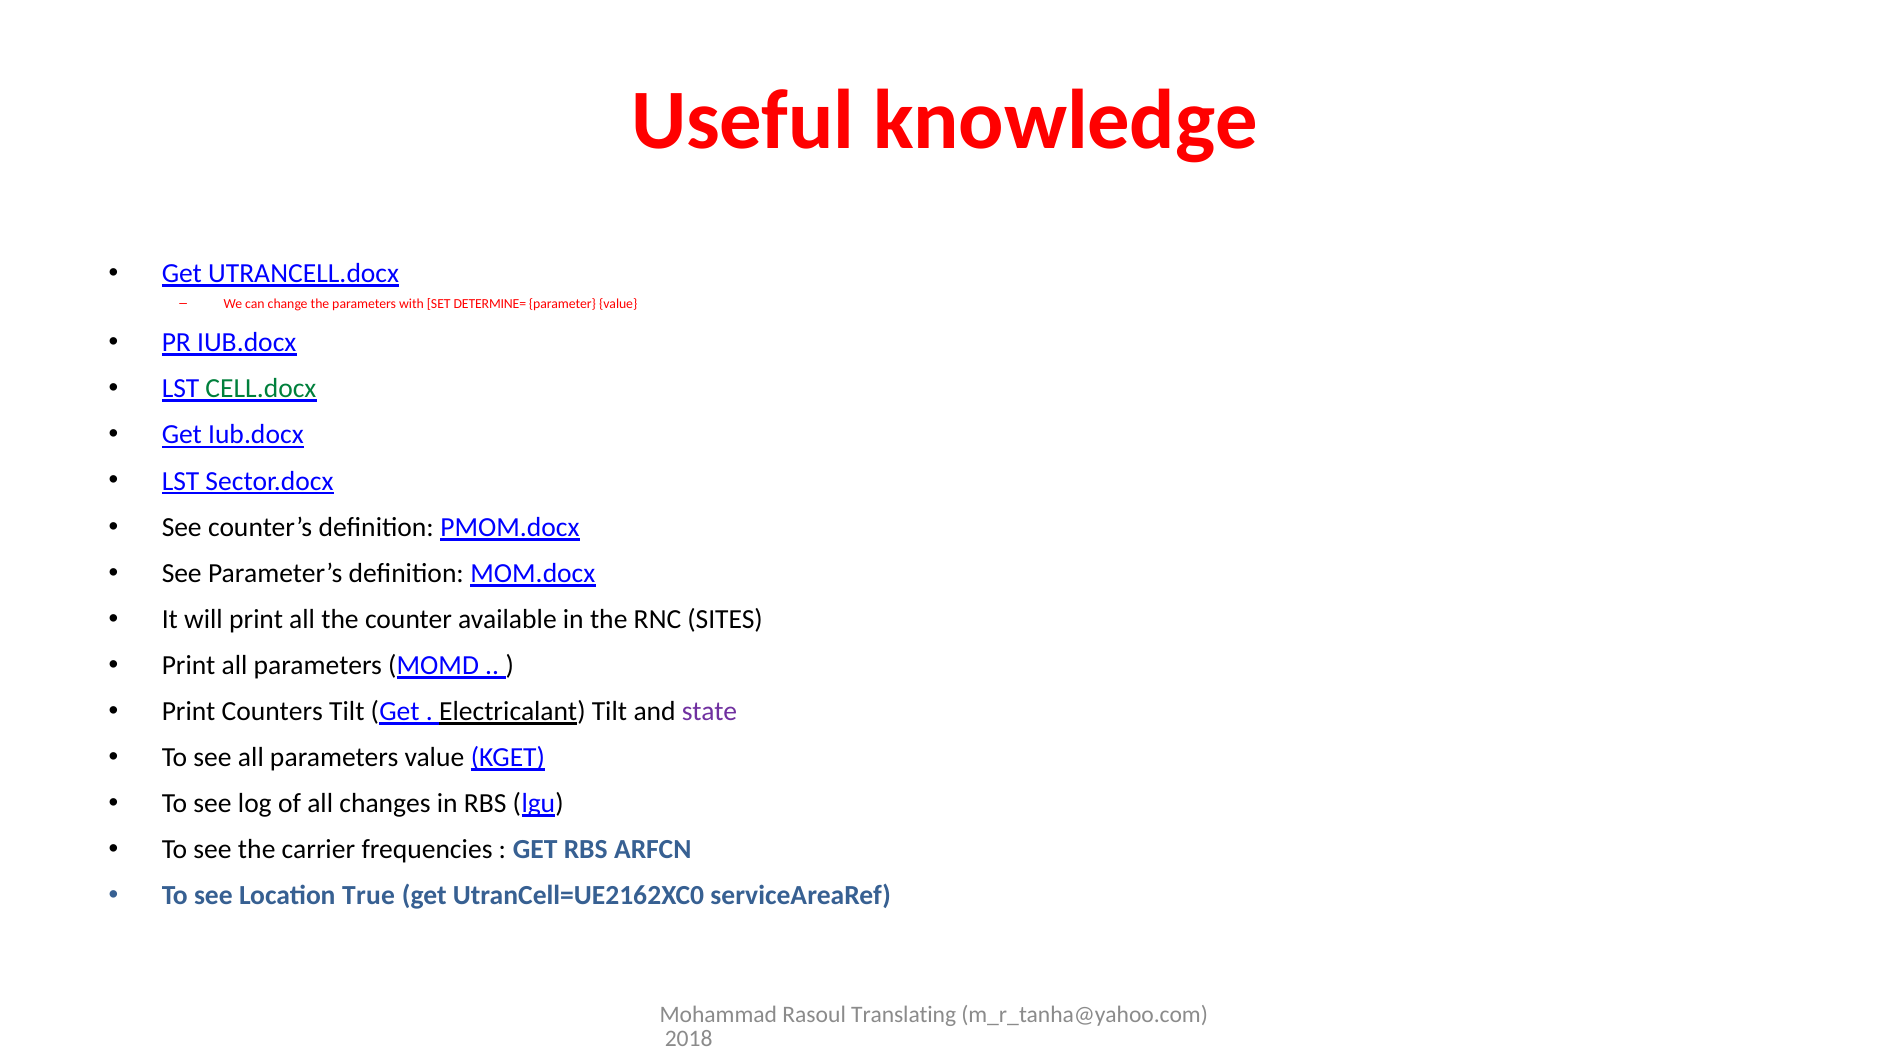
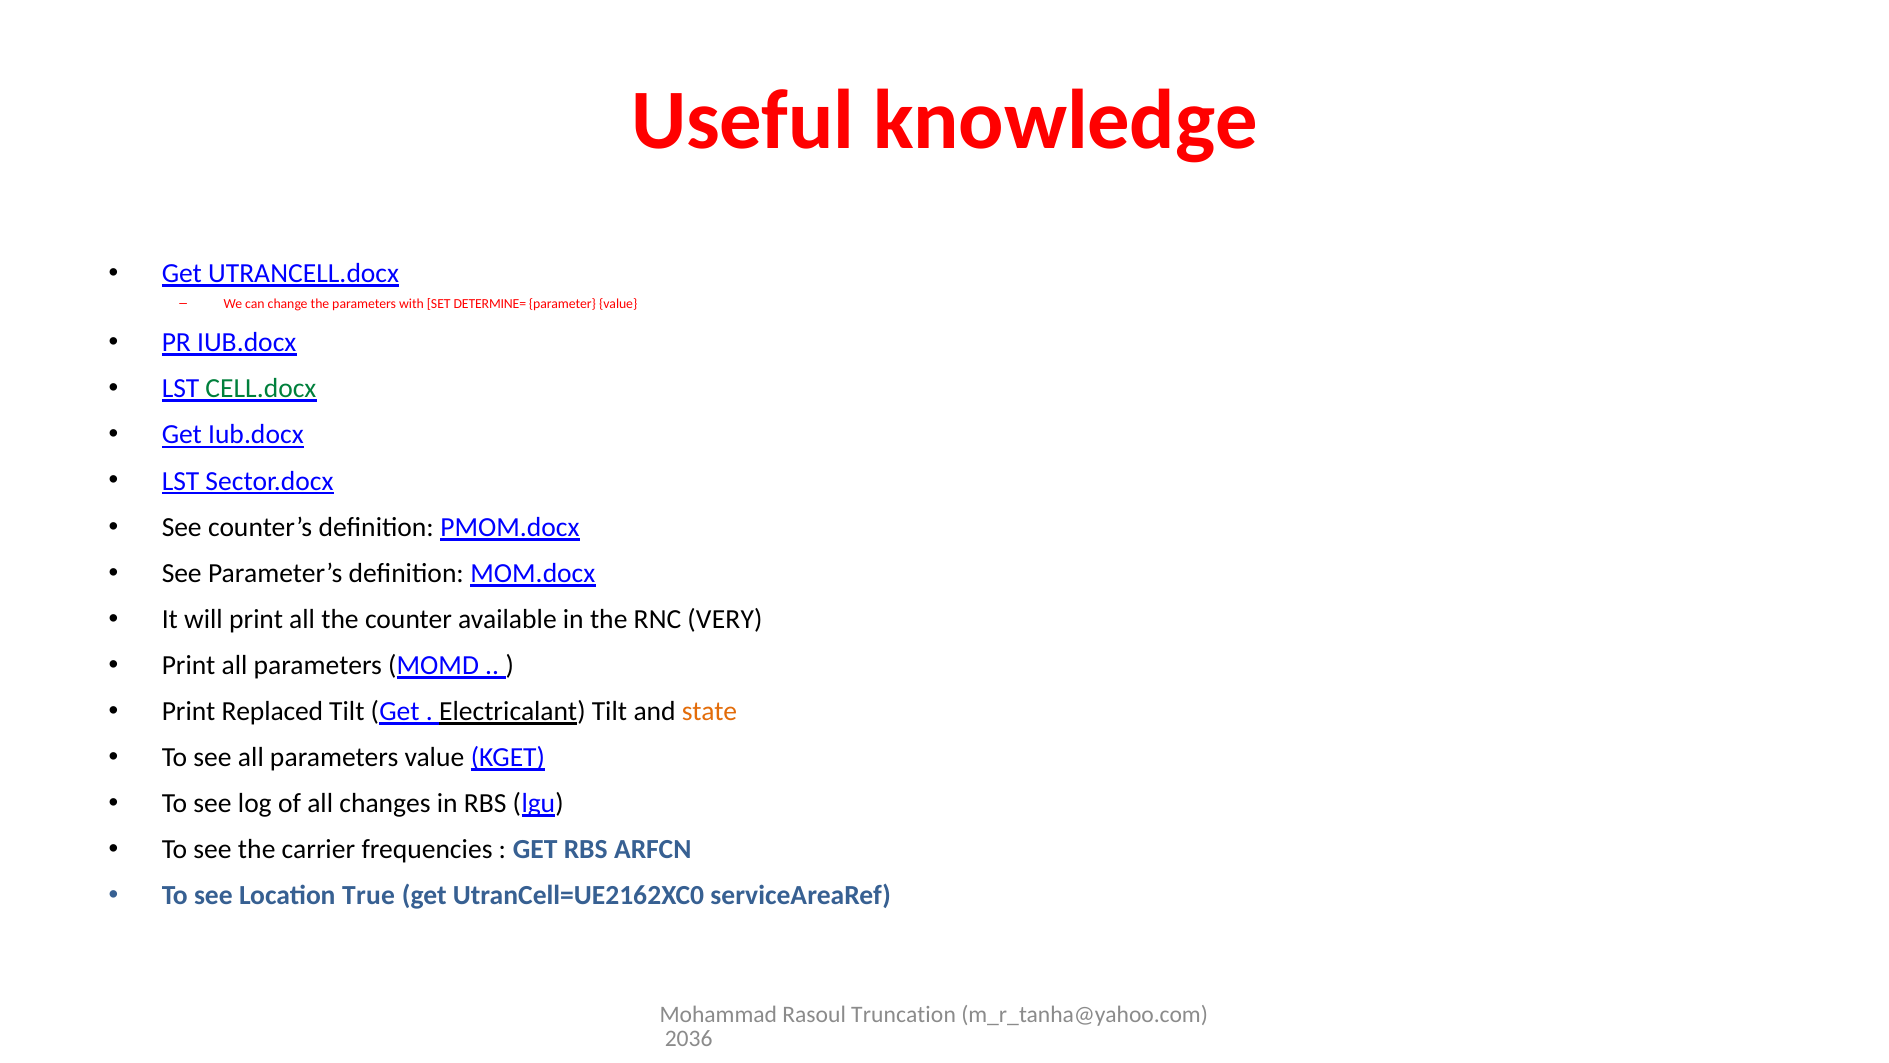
SITES: SITES -> VERY
Counters: Counters -> Replaced
state colour: purple -> orange
Translating: Translating -> Truncation
2018: 2018 -> 2036
